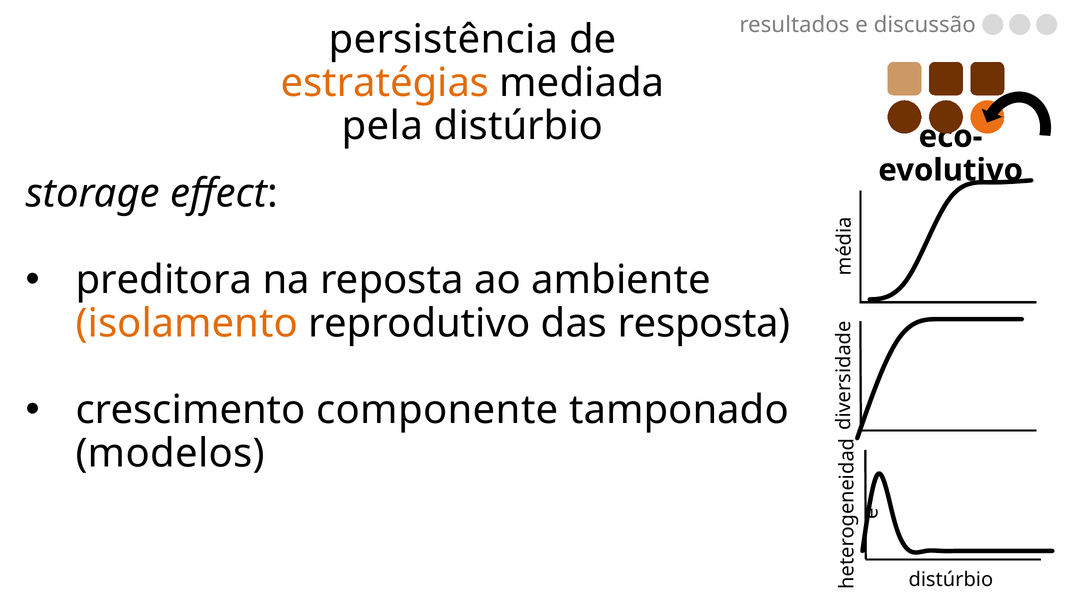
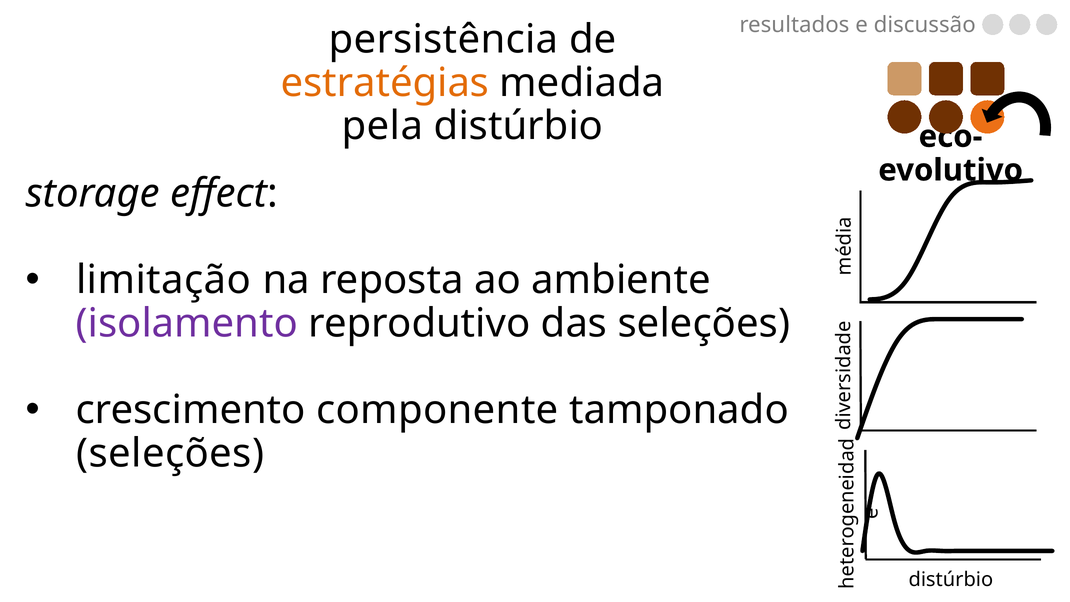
preditora: preditora -> limitação
isolamento colour: orange -> purple
das resposta: resposta -> seleções
modelos at (170, 453): modelos -> seleções
